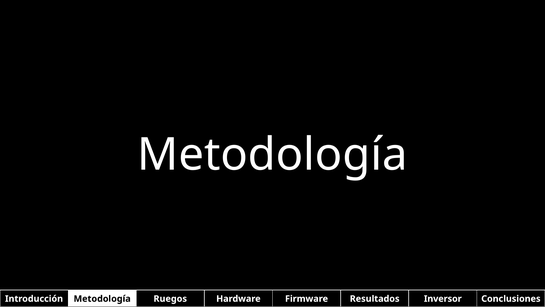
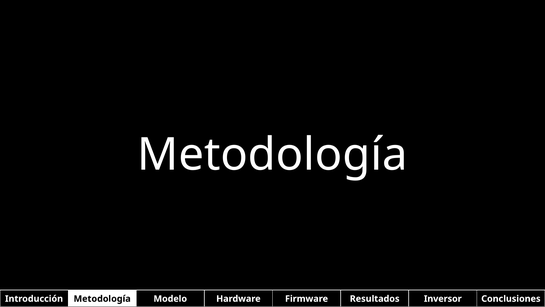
Ruegos: Ruegos -> Modelo
